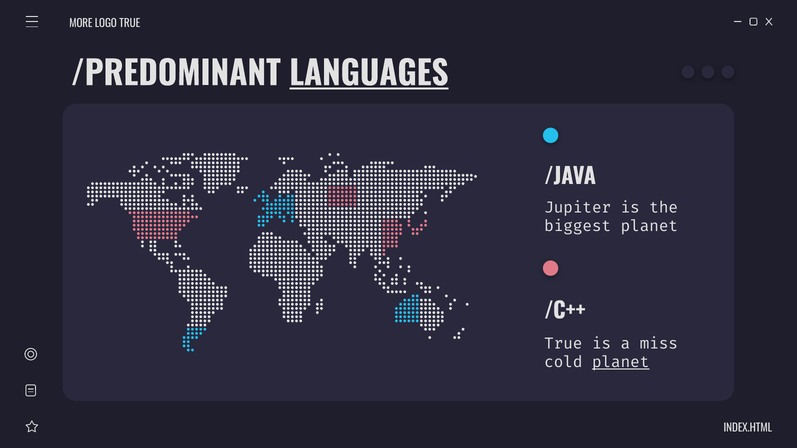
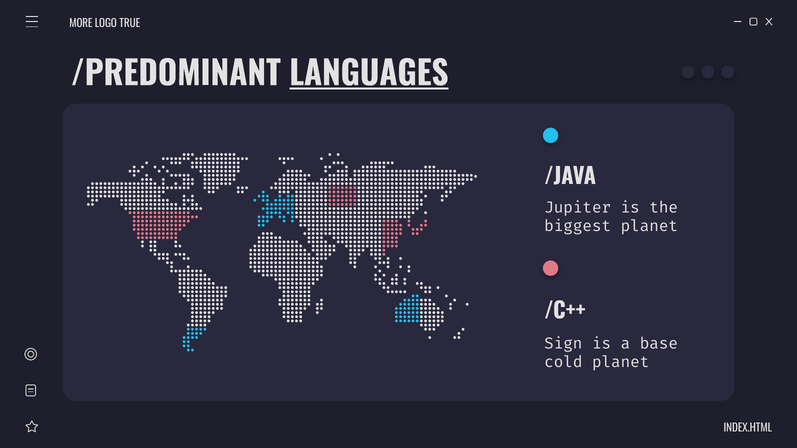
True at (563, 344): True -> Sign
miss: miss -> base
planet at (621, 362) underline: present -> none
